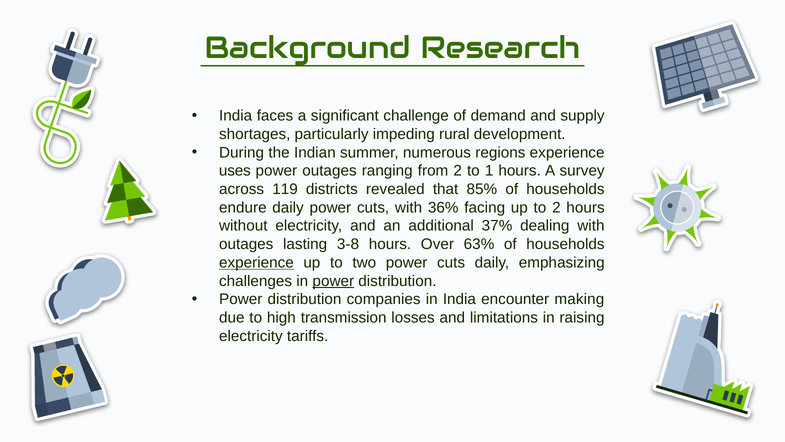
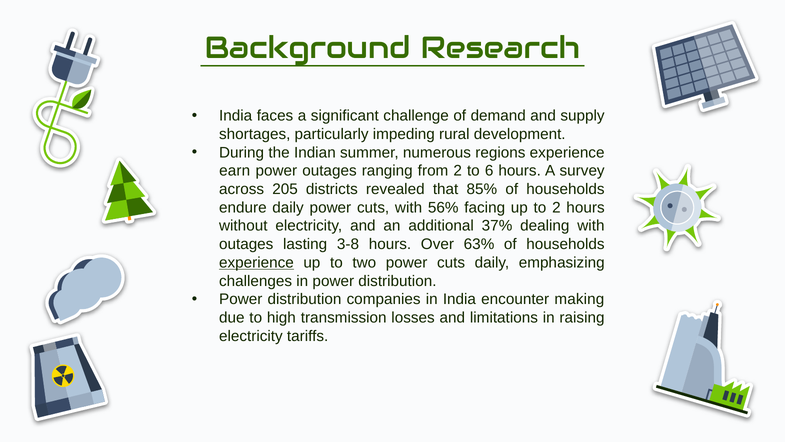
uses: uses -> earn
1: 1 -> 6
119: 119 -> 205
36%: 36% -> 56%
power at (333, 281) underline: present -> none
